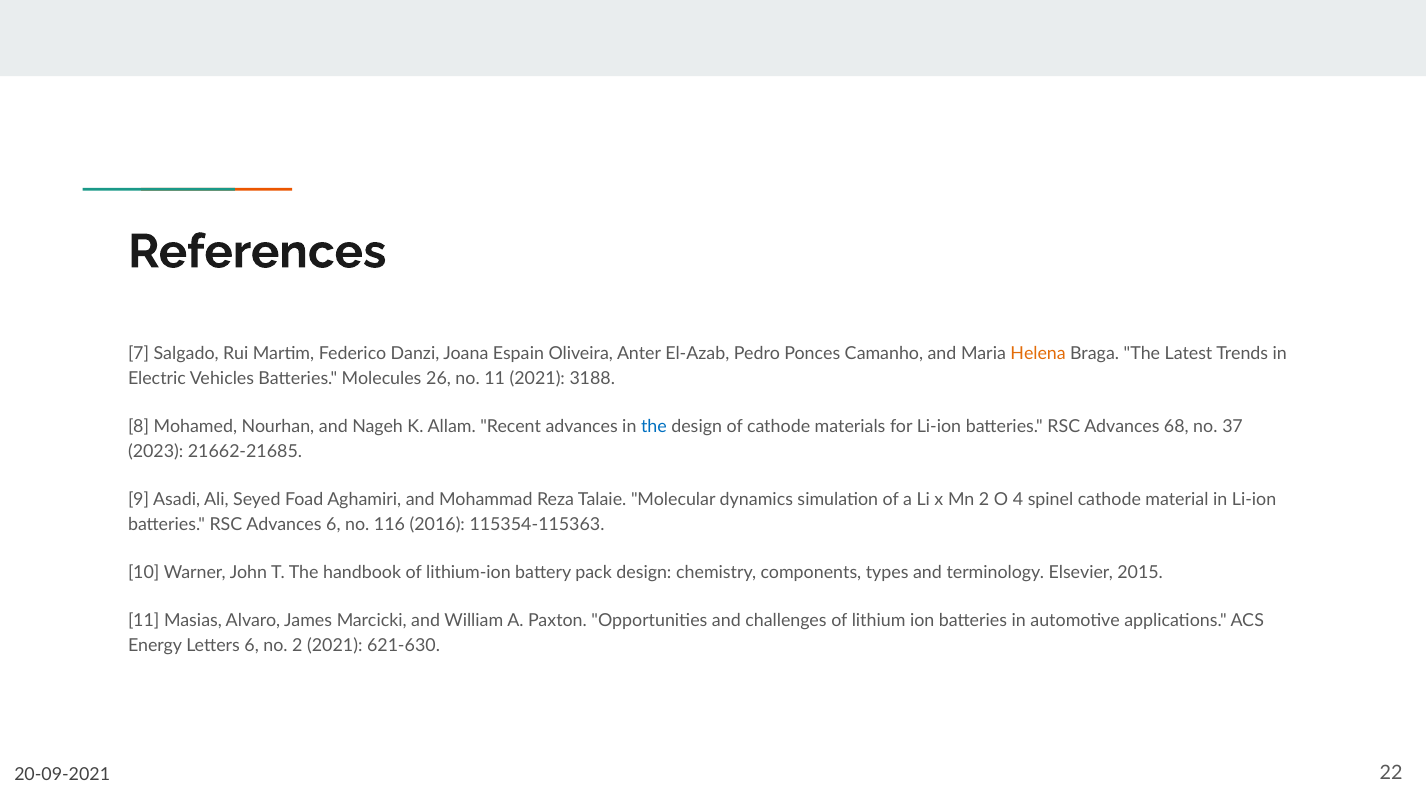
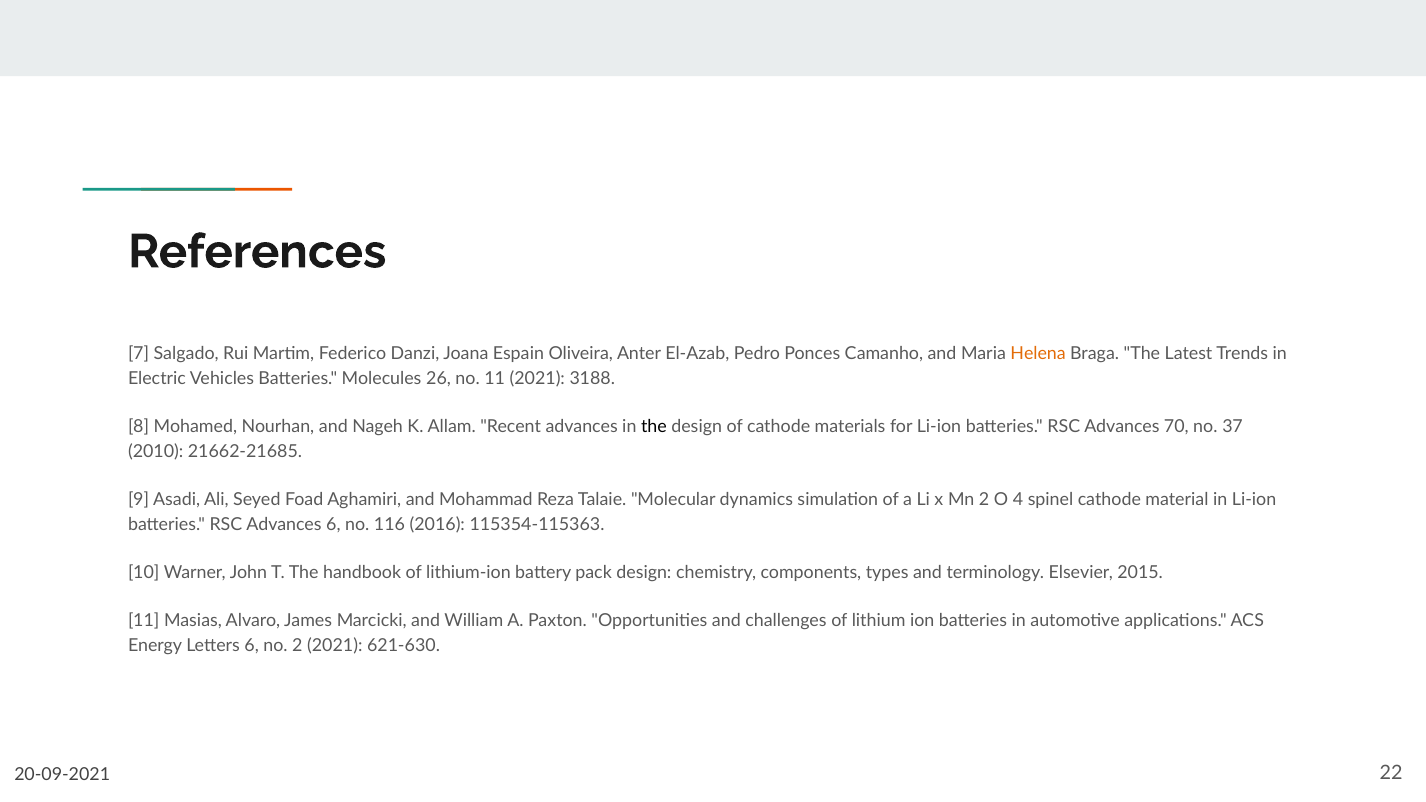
the at (654, 427) colour: blue -> black
68: 68 -> 70
2023: 2023 -> 2010
